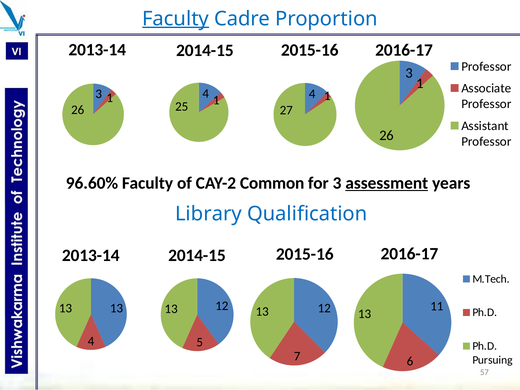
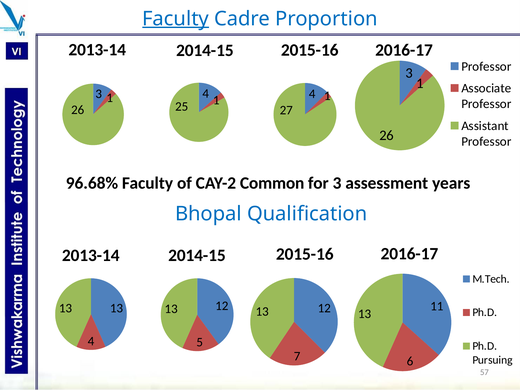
96.60%: 96.60% -> 96.68%
assessment underline: present -> none
Library: Library -> Bhopal
